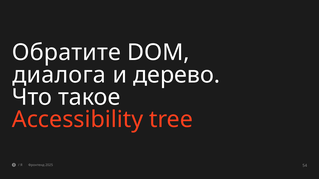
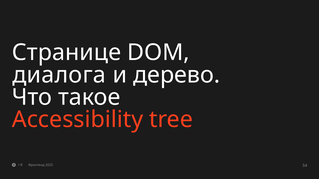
Обратите: Обратите -> Странице
